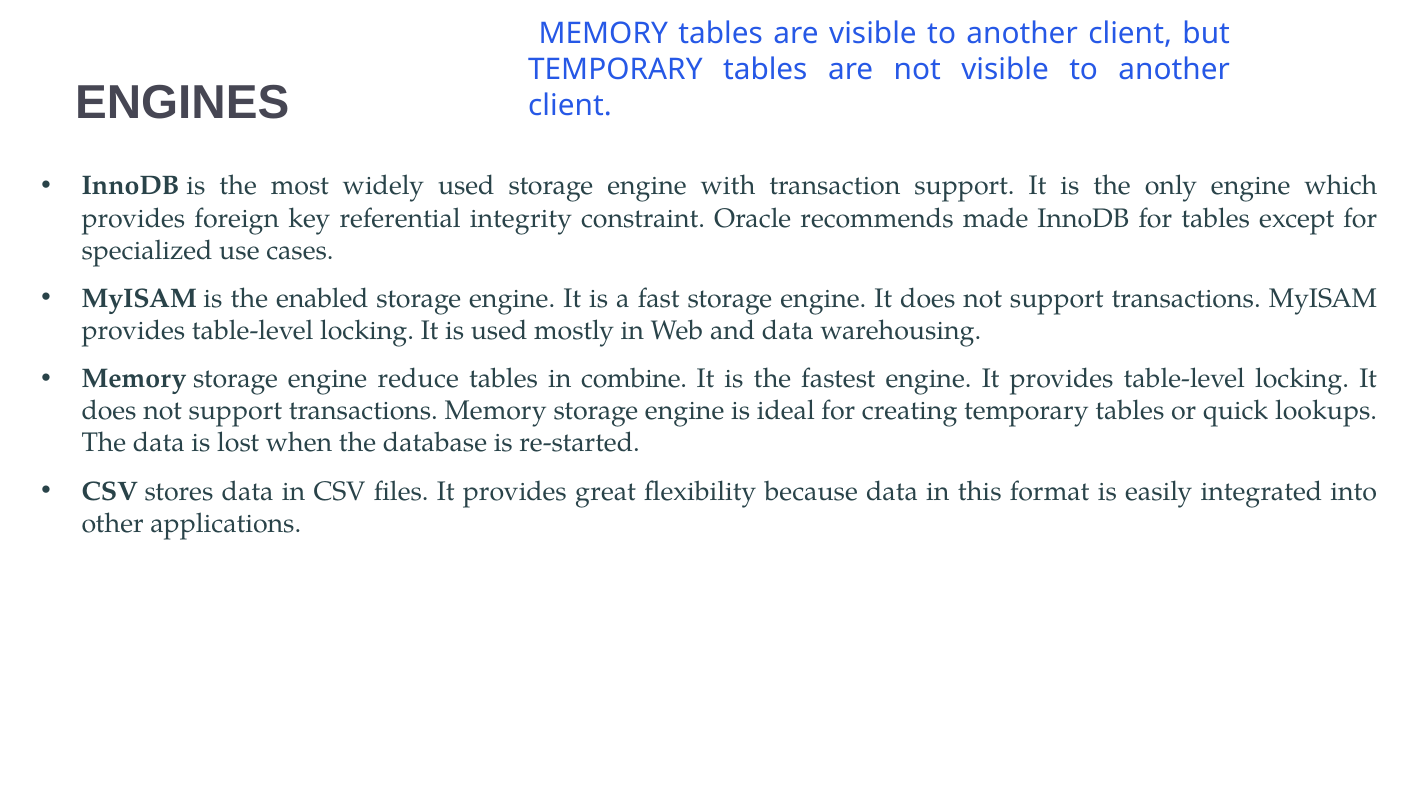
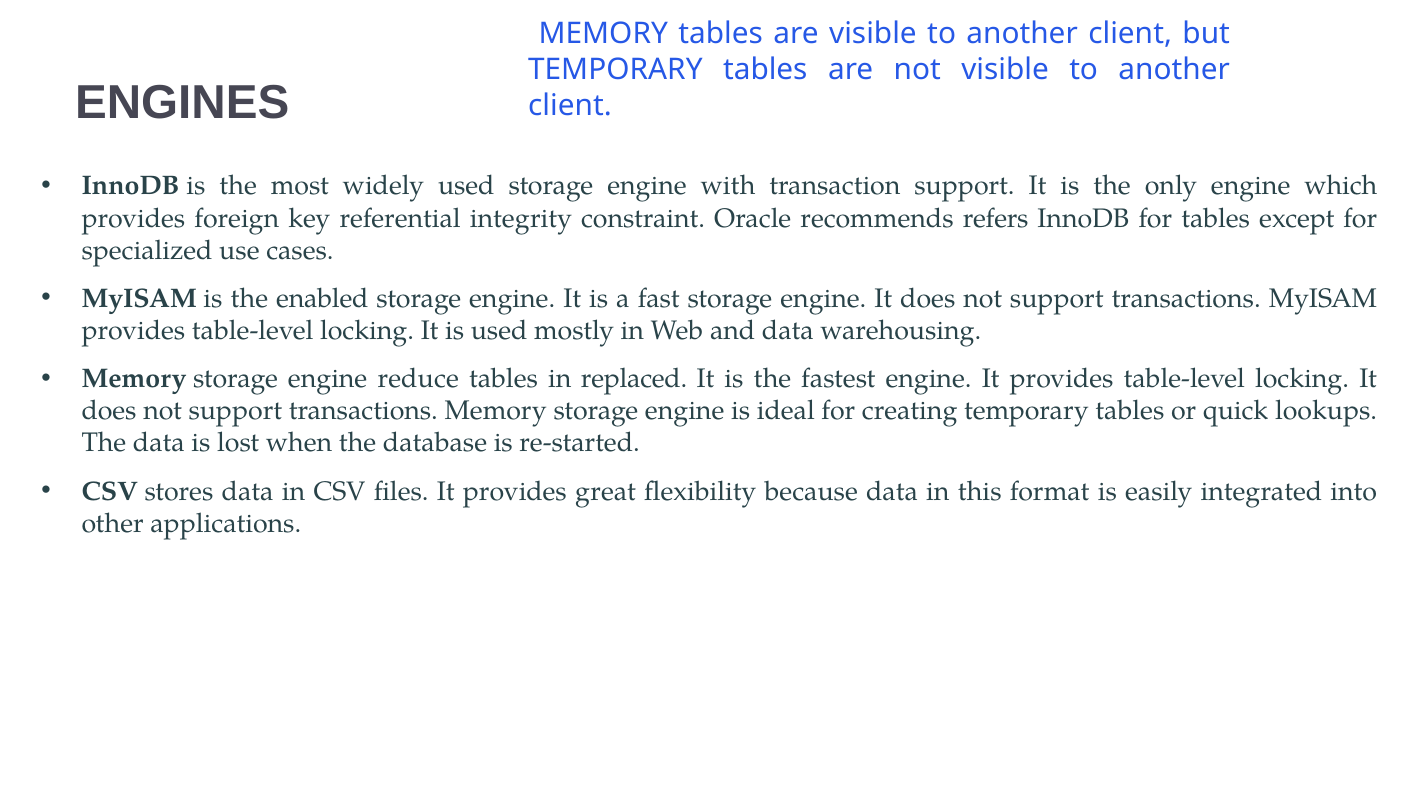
made: made -> refers
combine: combine -> replaced
